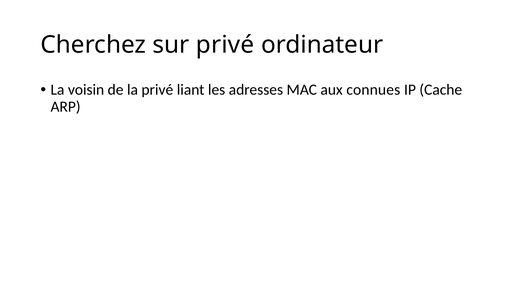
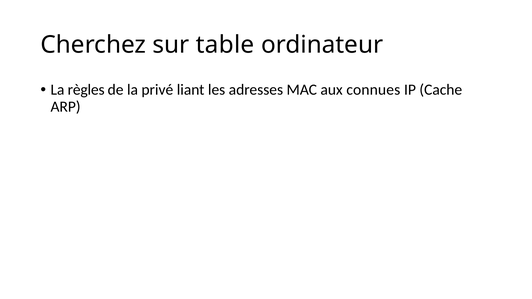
sur privé: privé -> table
voisin: voisin -> règles
